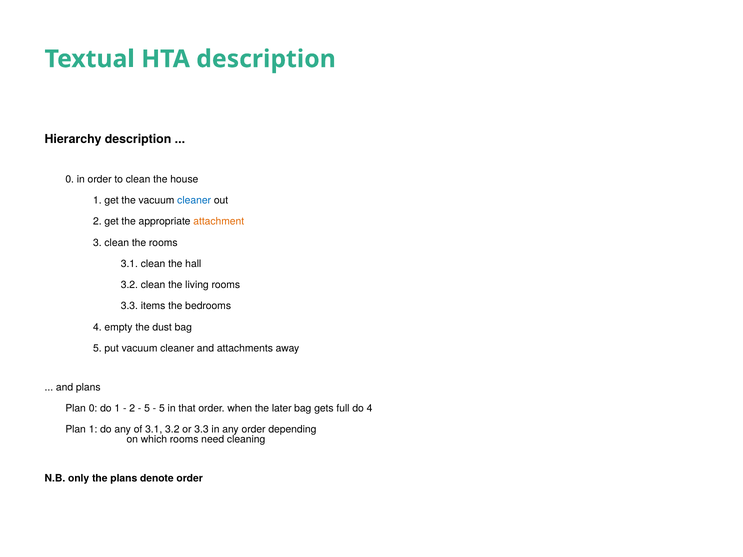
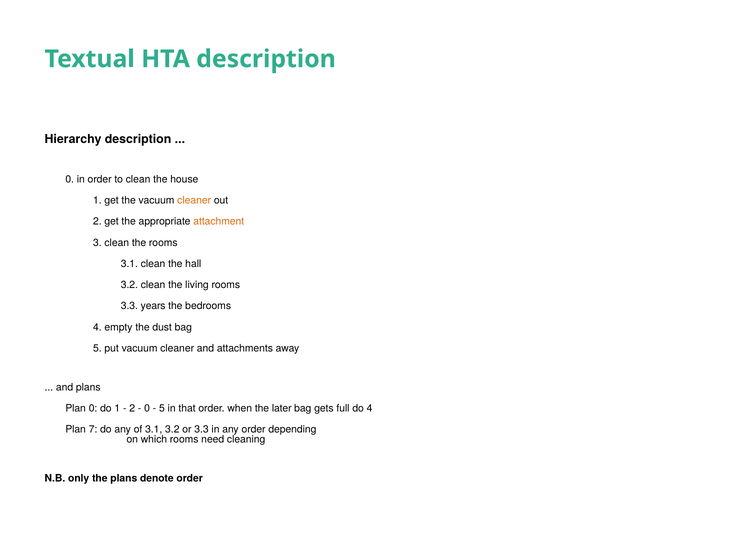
cleaner at (194, 200) colour: blue -> orange
items: items -> years
5 at (147, 409): 5 -> 0
Plan 1: 1 -> 7
